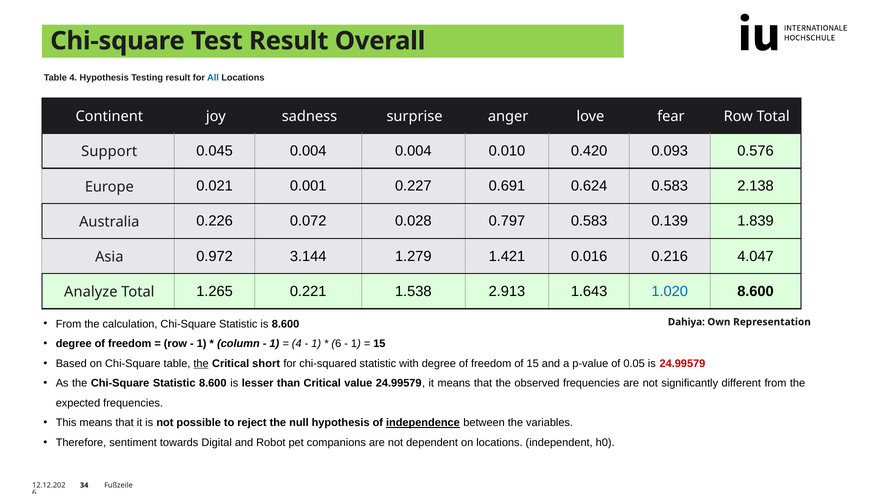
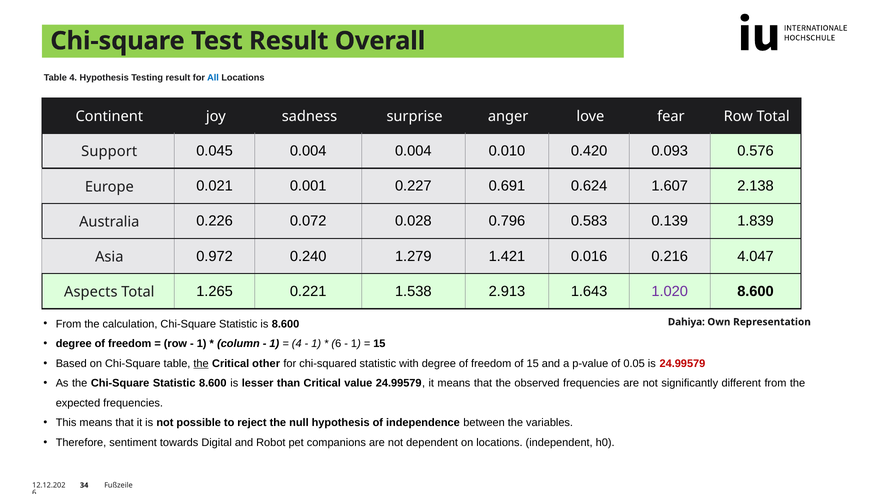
0.624 0.583: 0.583 -> 1.607
0.797: 0.797 -> 0.796
3.144: 3.144 -> 0.240
Analyze: Analyze -> Aspects
1.020 colour: blue -> purple
short: short -> other
independence underline: present -> none
